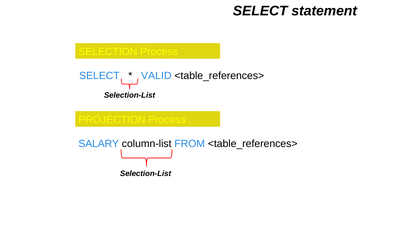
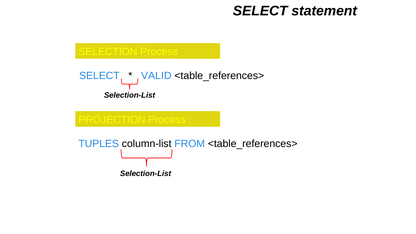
SALARY: SALARY -> TUPLES
